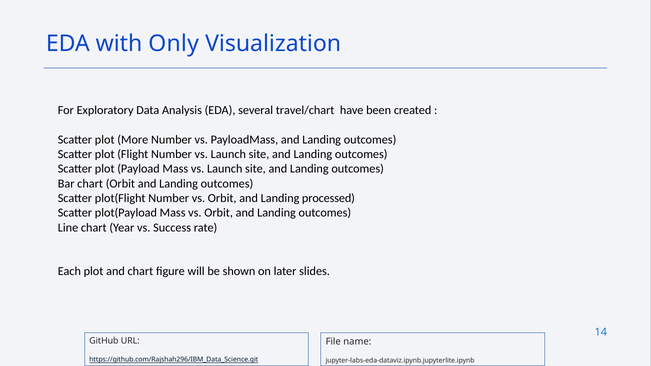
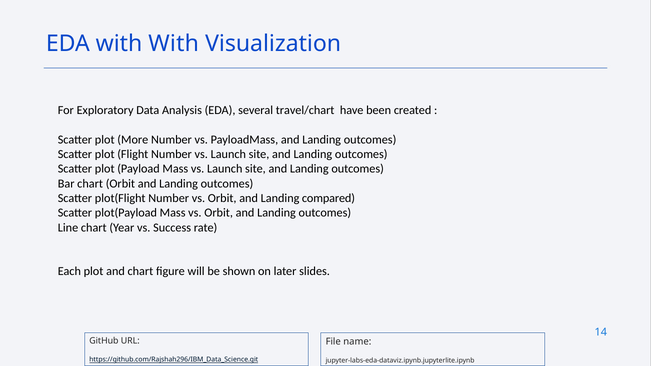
with Only: Only -> With
processed: processed -> compared
